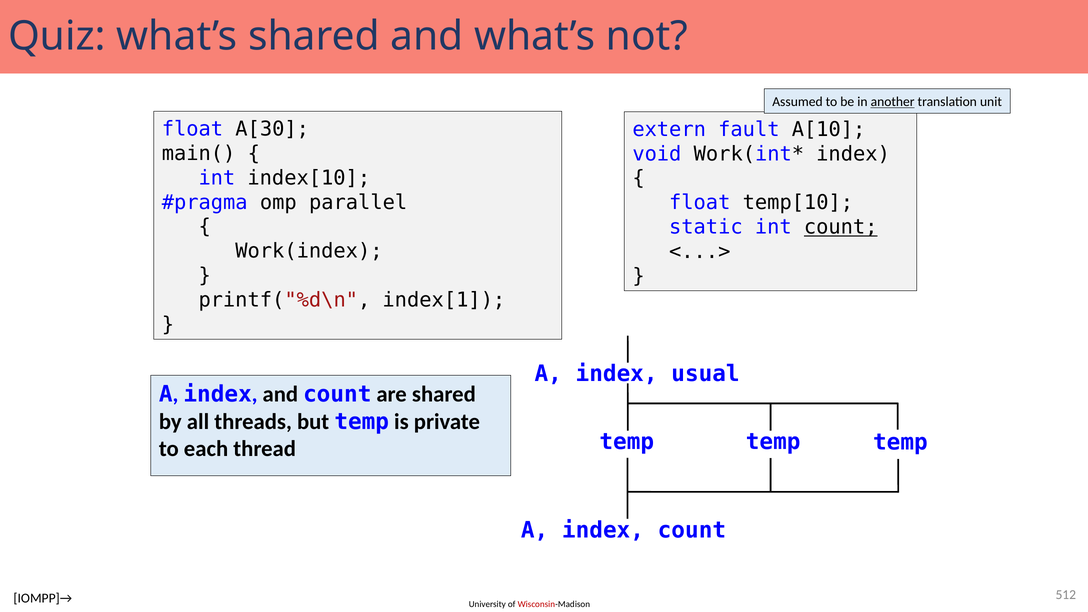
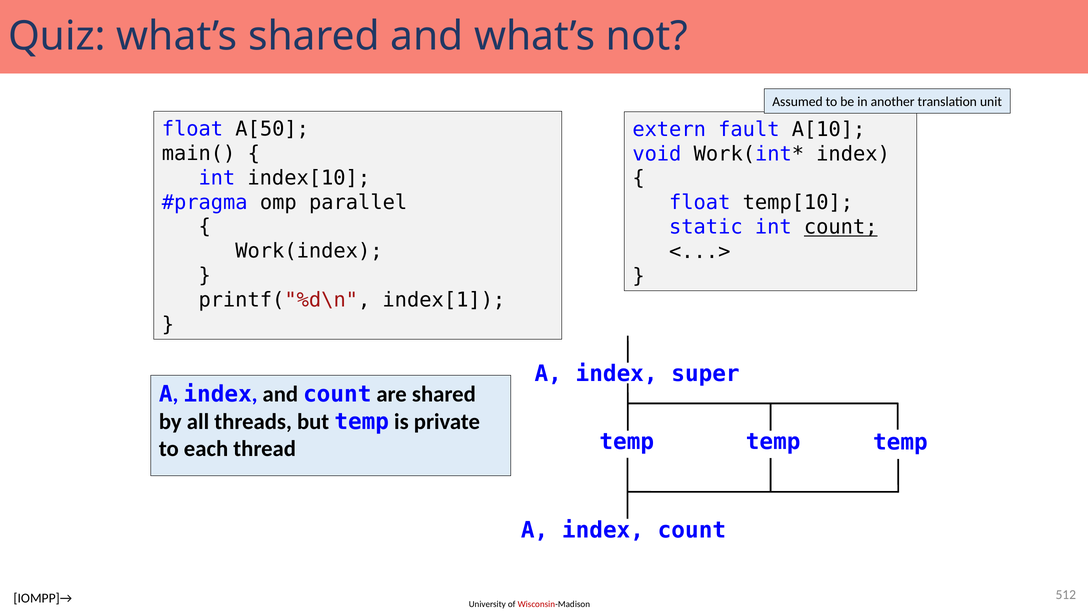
another underline: present -> none
A[30: A[30 -> A[50
usual: usual -> super
